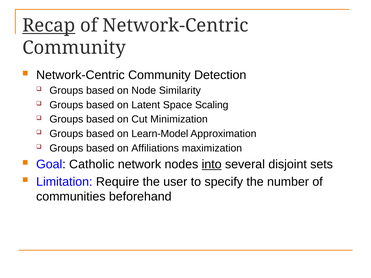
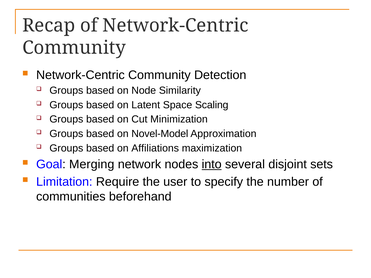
Recap underline: present -> none
Learn-Model: Learn-Model -> Novel-Model
Catholic: Catholic -> Merging
